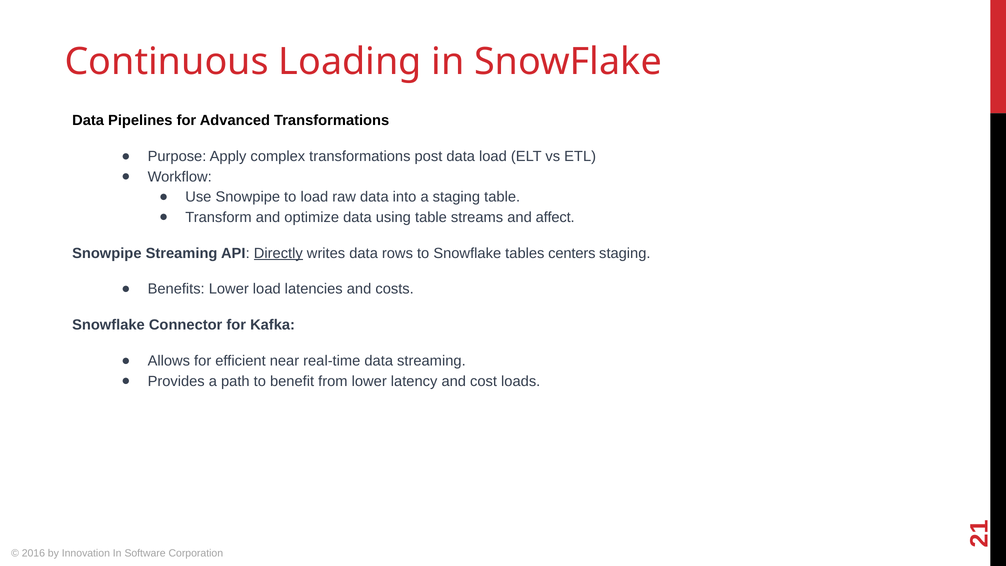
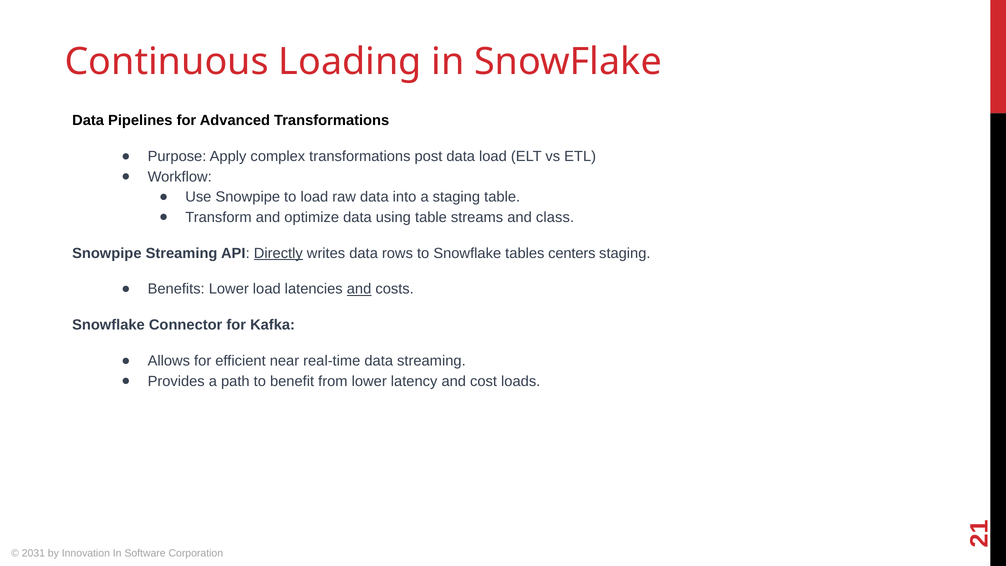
affect: affect -> class
and at (359, 289) underline: none -> present
2016: 2016 -> 2031
